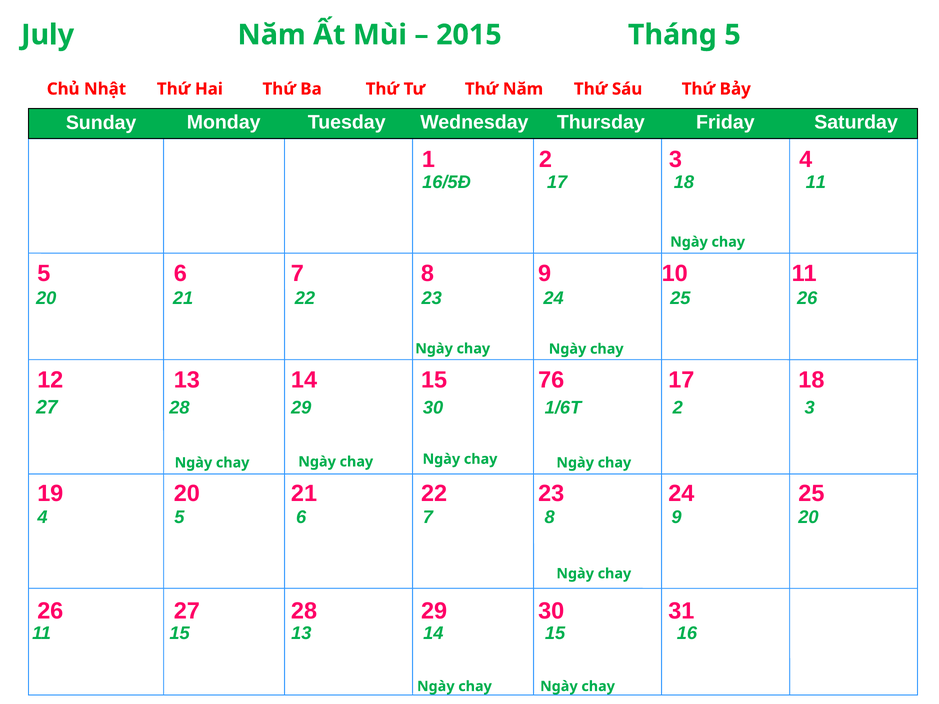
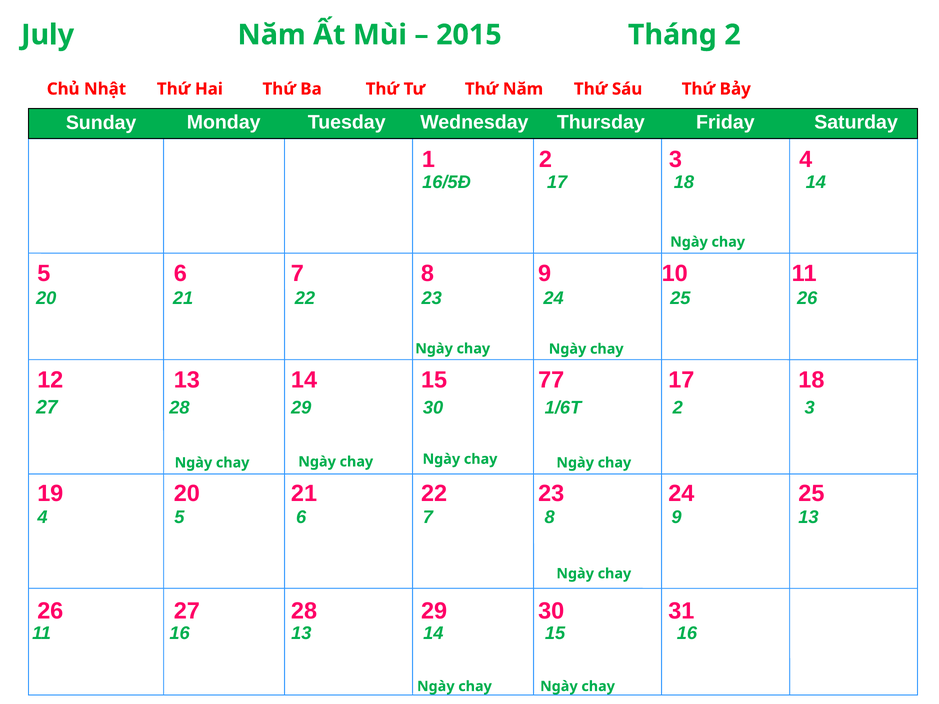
Tháng 5: 5 -> 2
18 11: 11 -> 14
76: 76 -> 77
9 20: 20 -> 13
11 15: 15 -> 16
